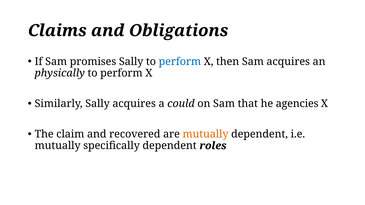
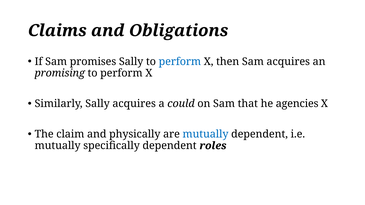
physically: physically -> promising
recovered: recovered -> physically
mutually at (206, 134) colour: orange -> blue
